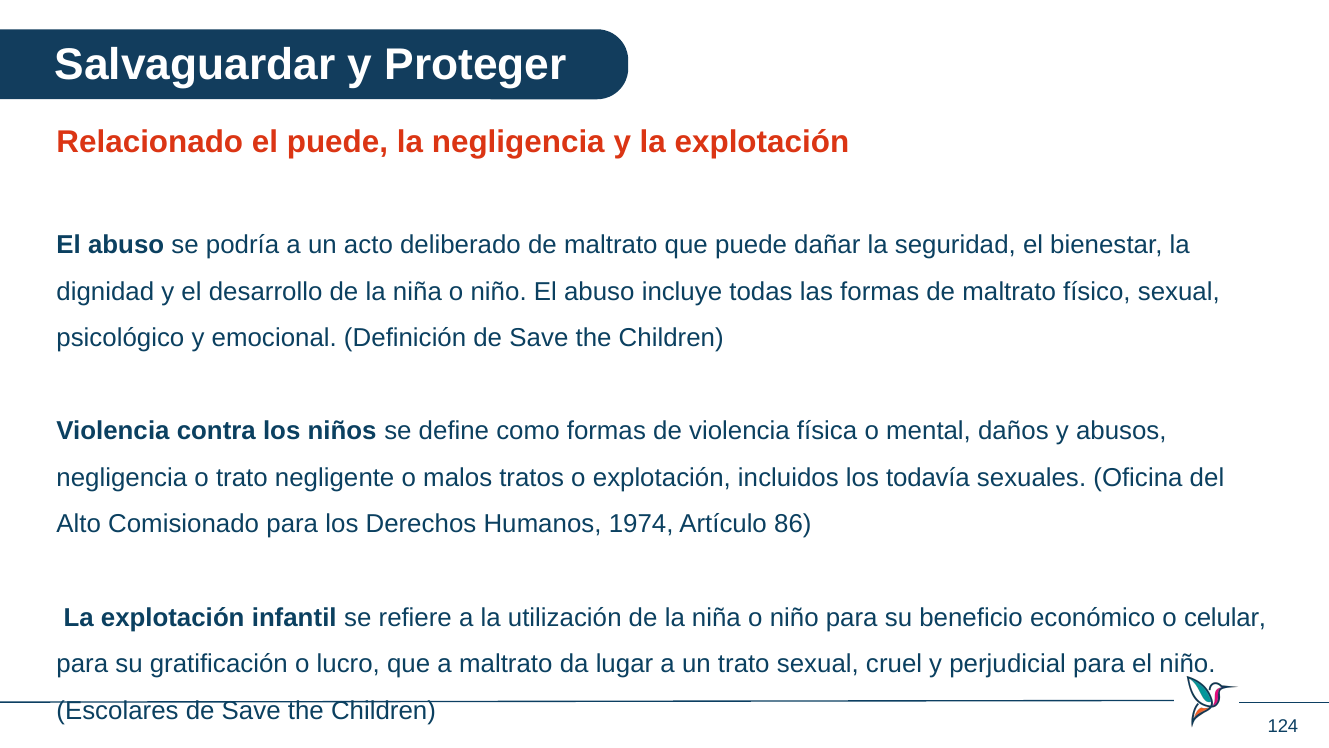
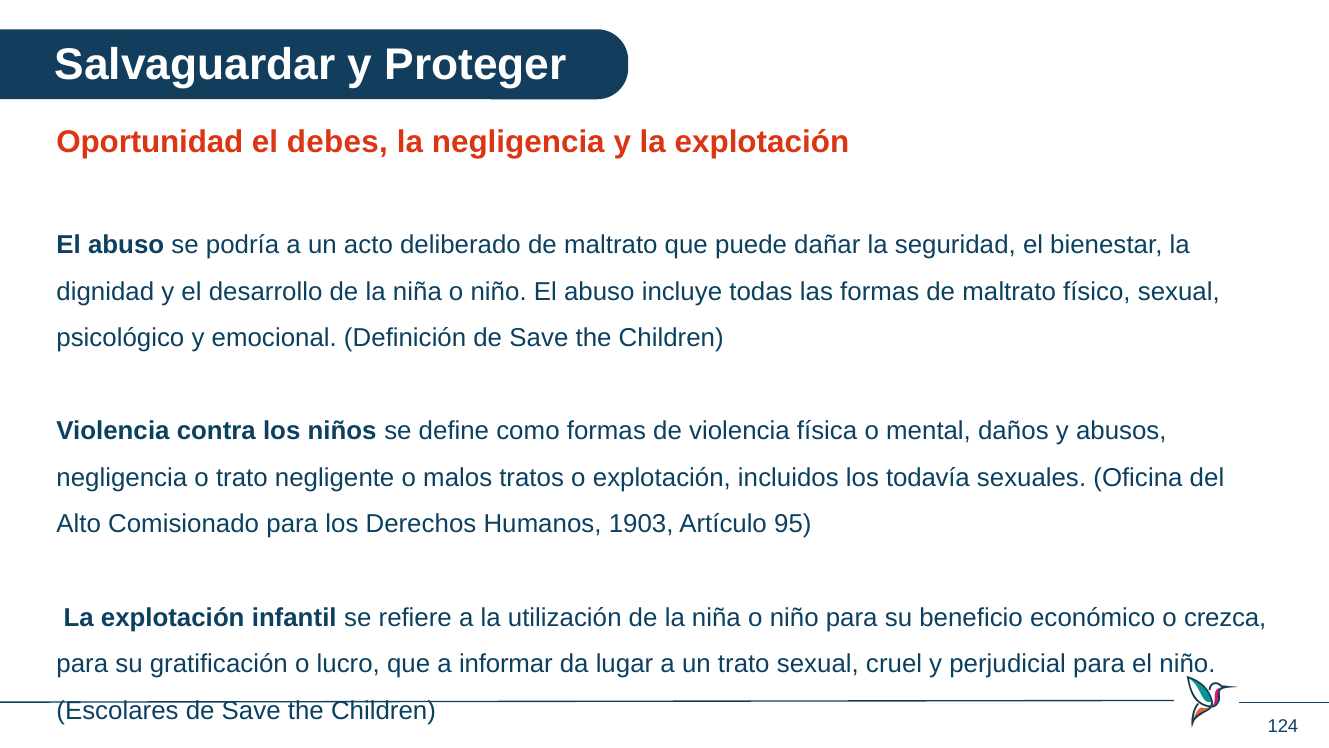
Relacionado: Relacionado -> Oportunidad
el puede: puede -> debes
1974: 1974 -> 1903
86: 86 -> 95
celular: celular -> crezca
a maltrato: maltrato -> informar
